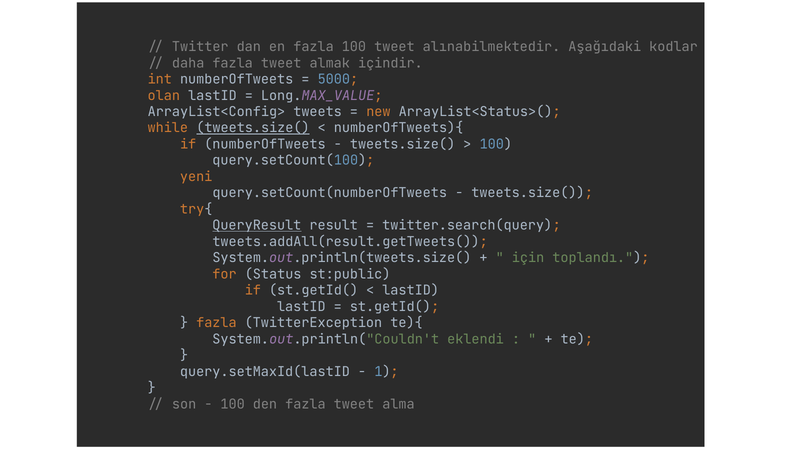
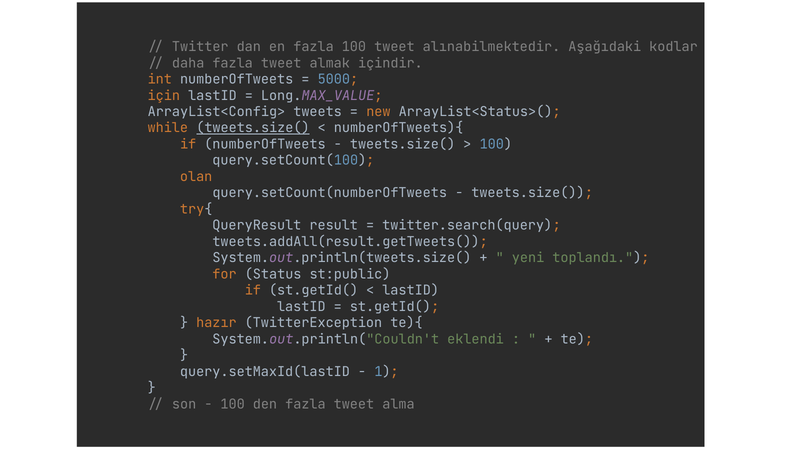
olan: olan -> için
yeni: yeni -> olan
QueryResult underline: present -> none
için: için -> yeni
fazla at (216, 323): fazla -> hazır
